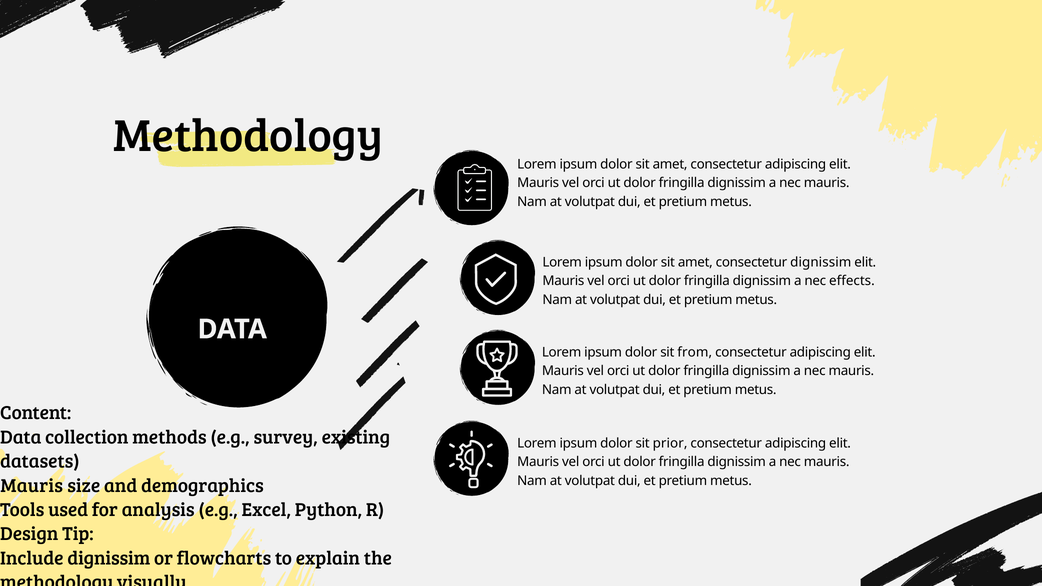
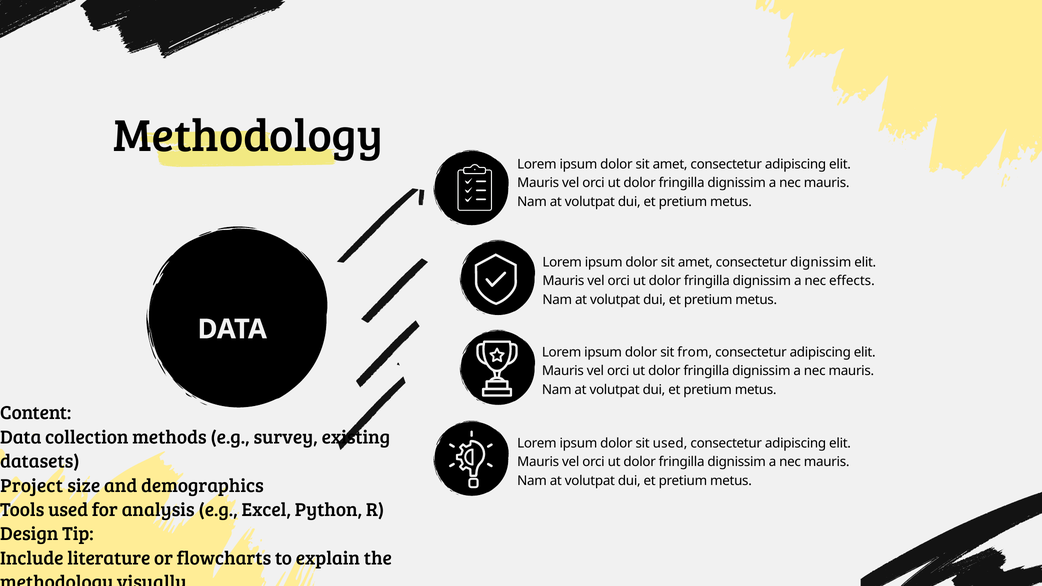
sit prior: prior -> used
Mauris at (32, 486): Mauris -> Project
Include dignissim: dignissim -> literature
